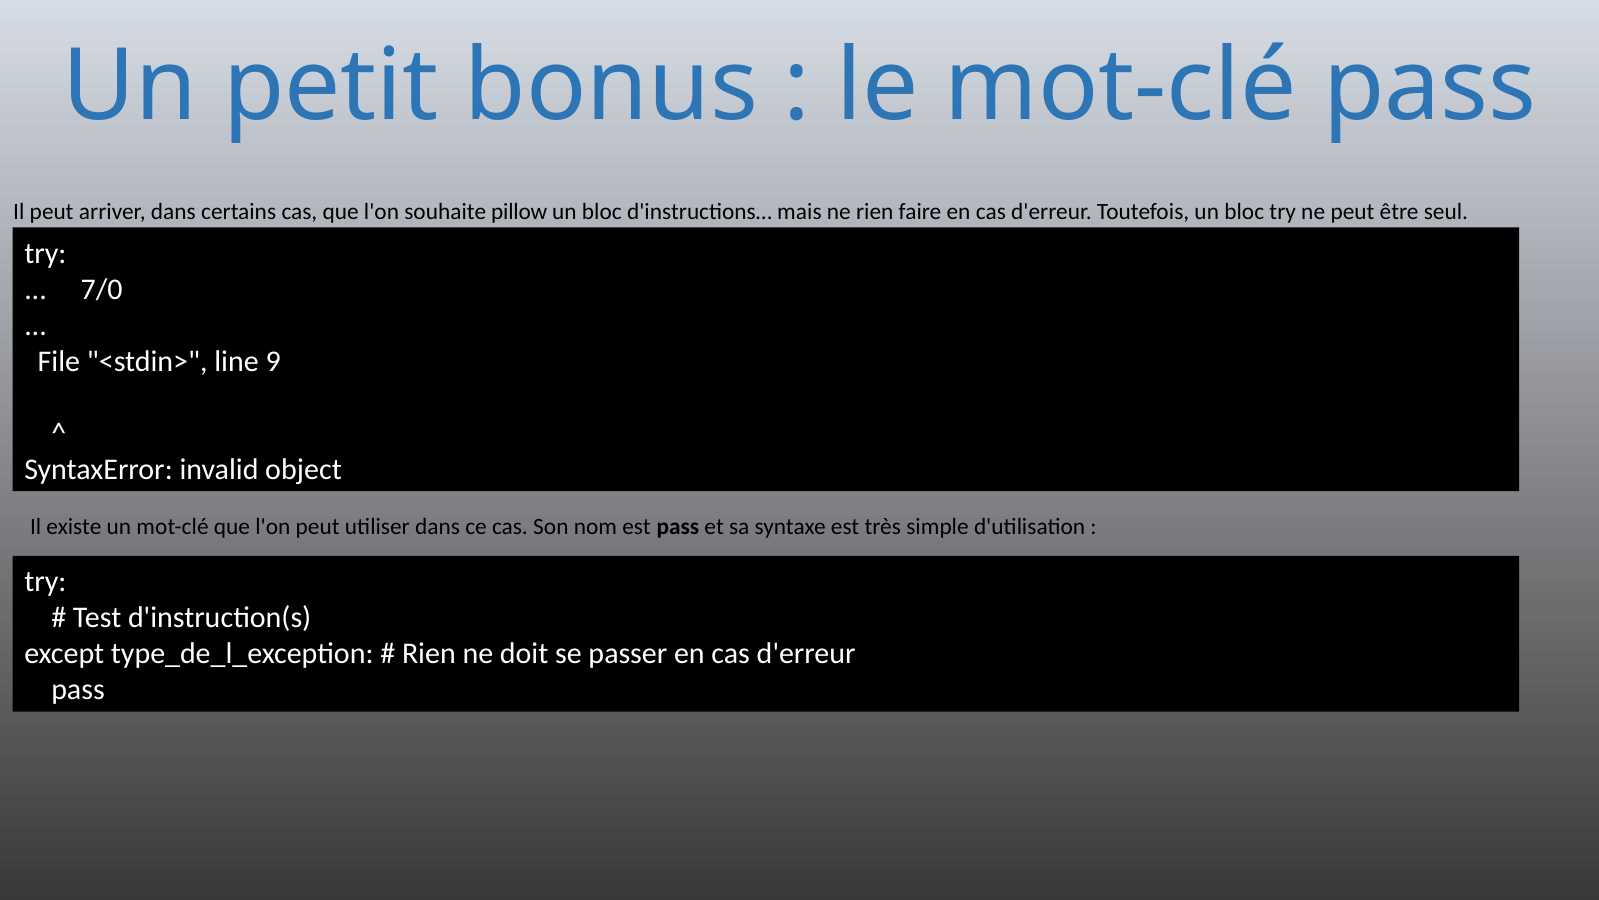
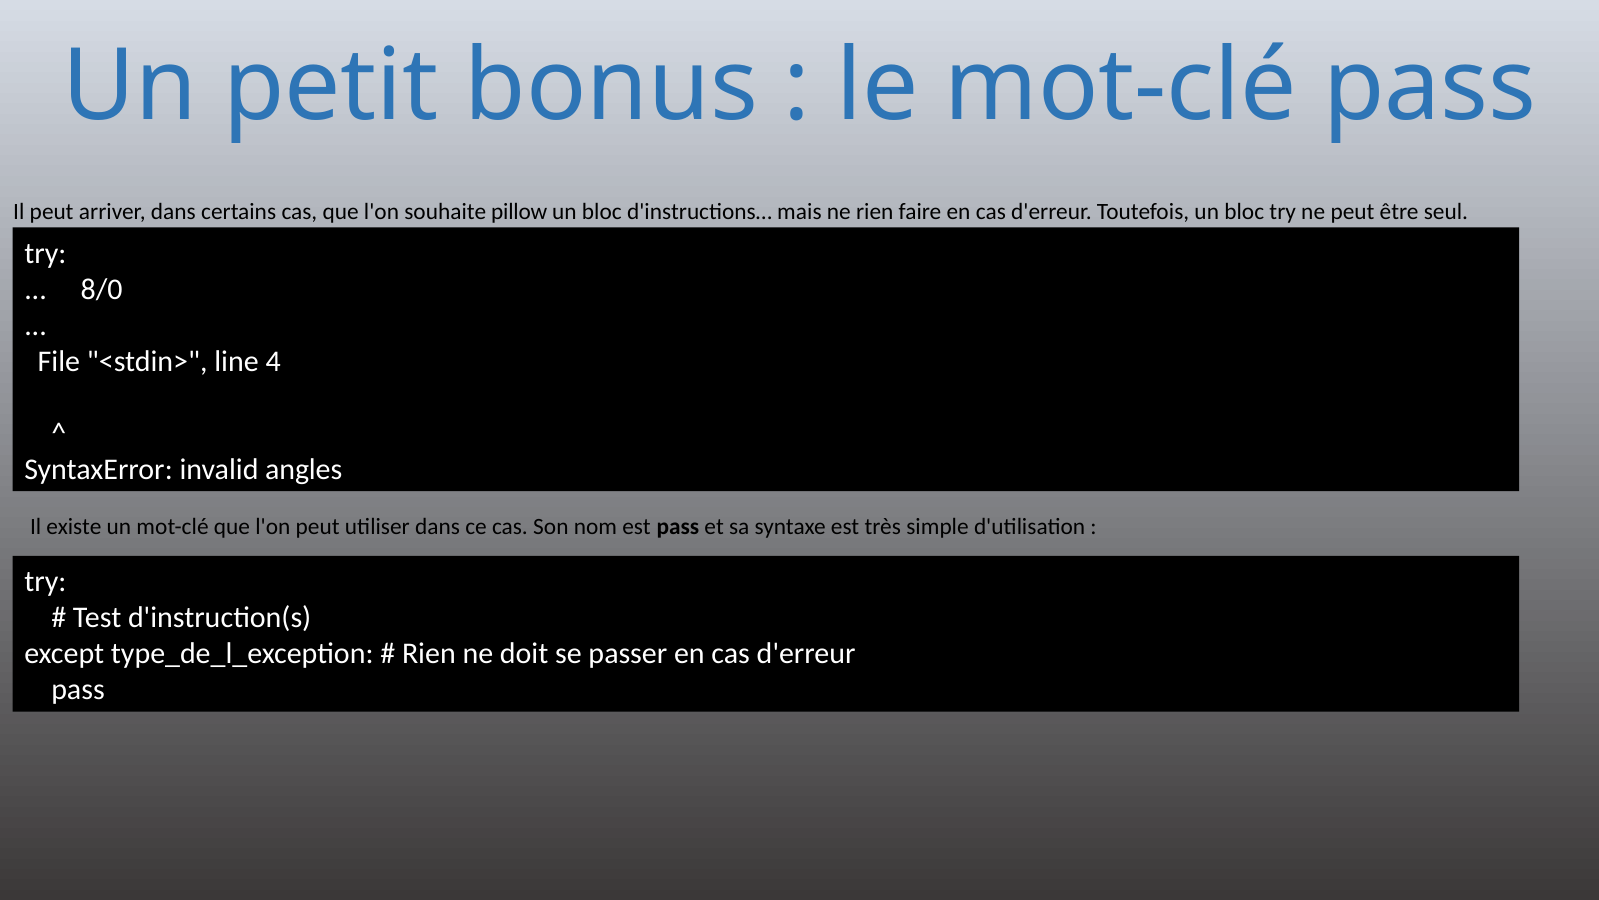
7/0: 7/0 -> 8/0
9: 9 -> 4
object: object -> angles
